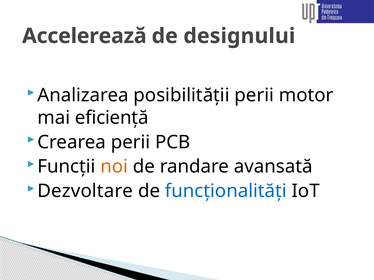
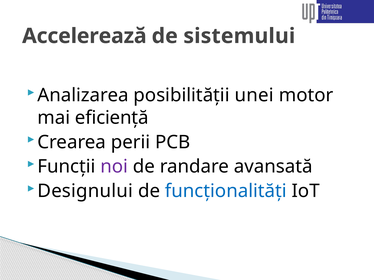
designului: designului -> sistemului
posibilității perii: perii -> unei
noi colour: orange -> purple
Dezvoltare: Dezvoltare -> Designului
